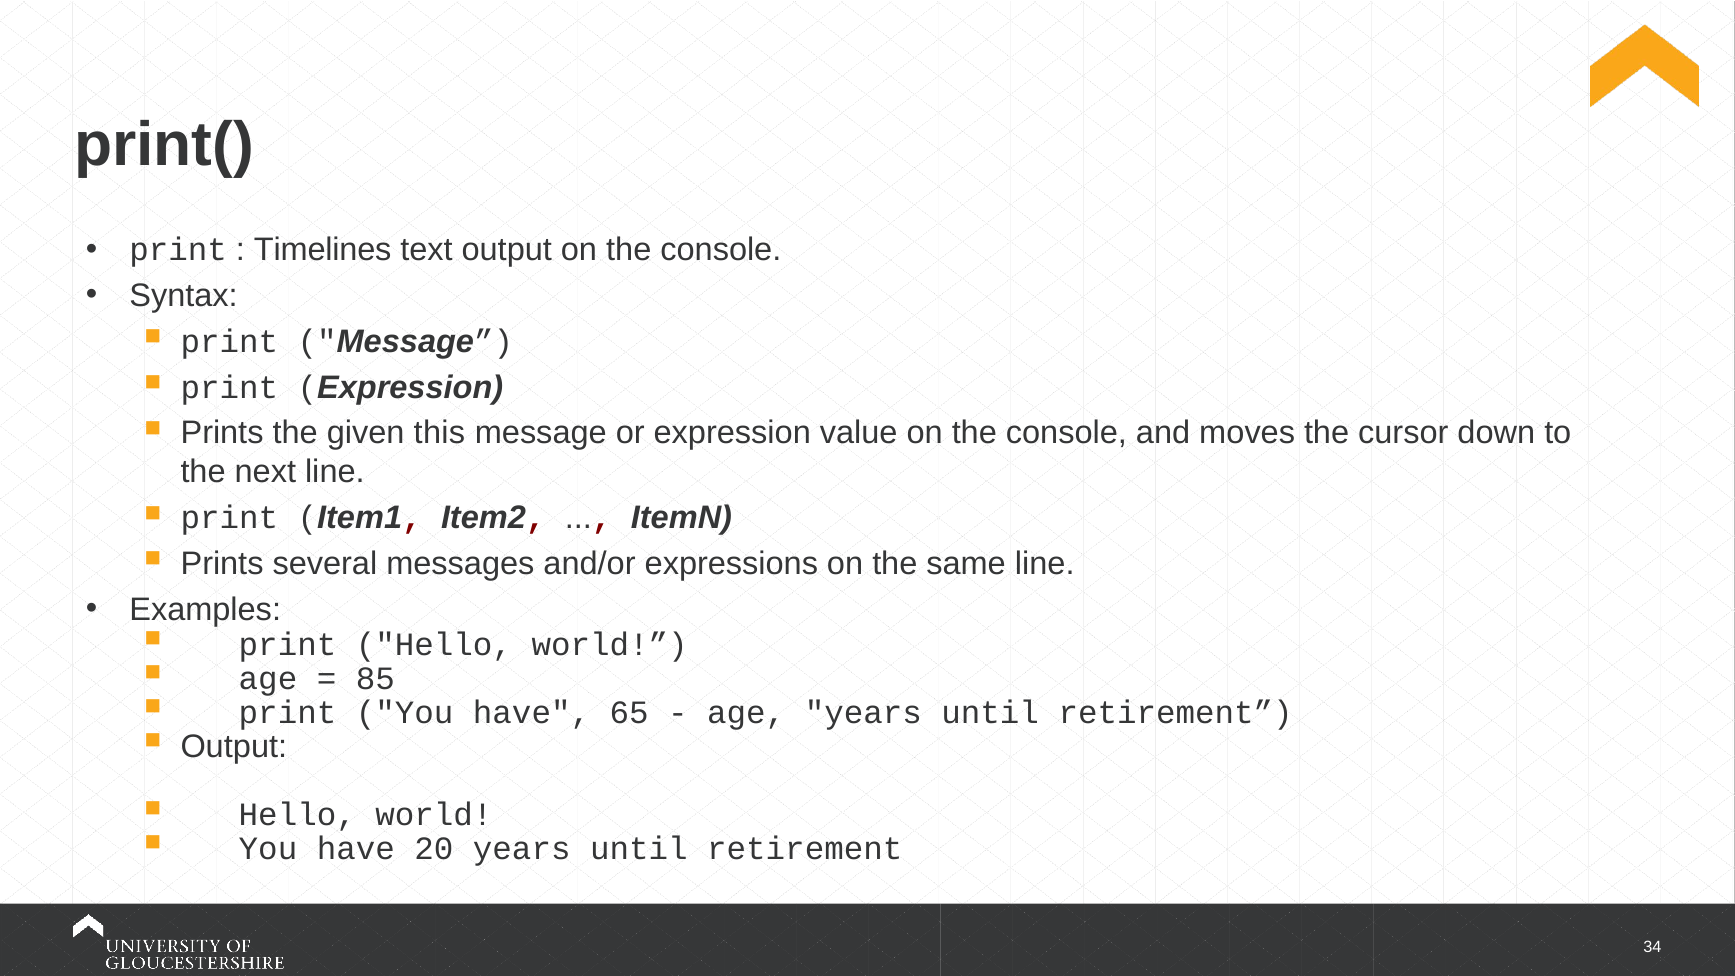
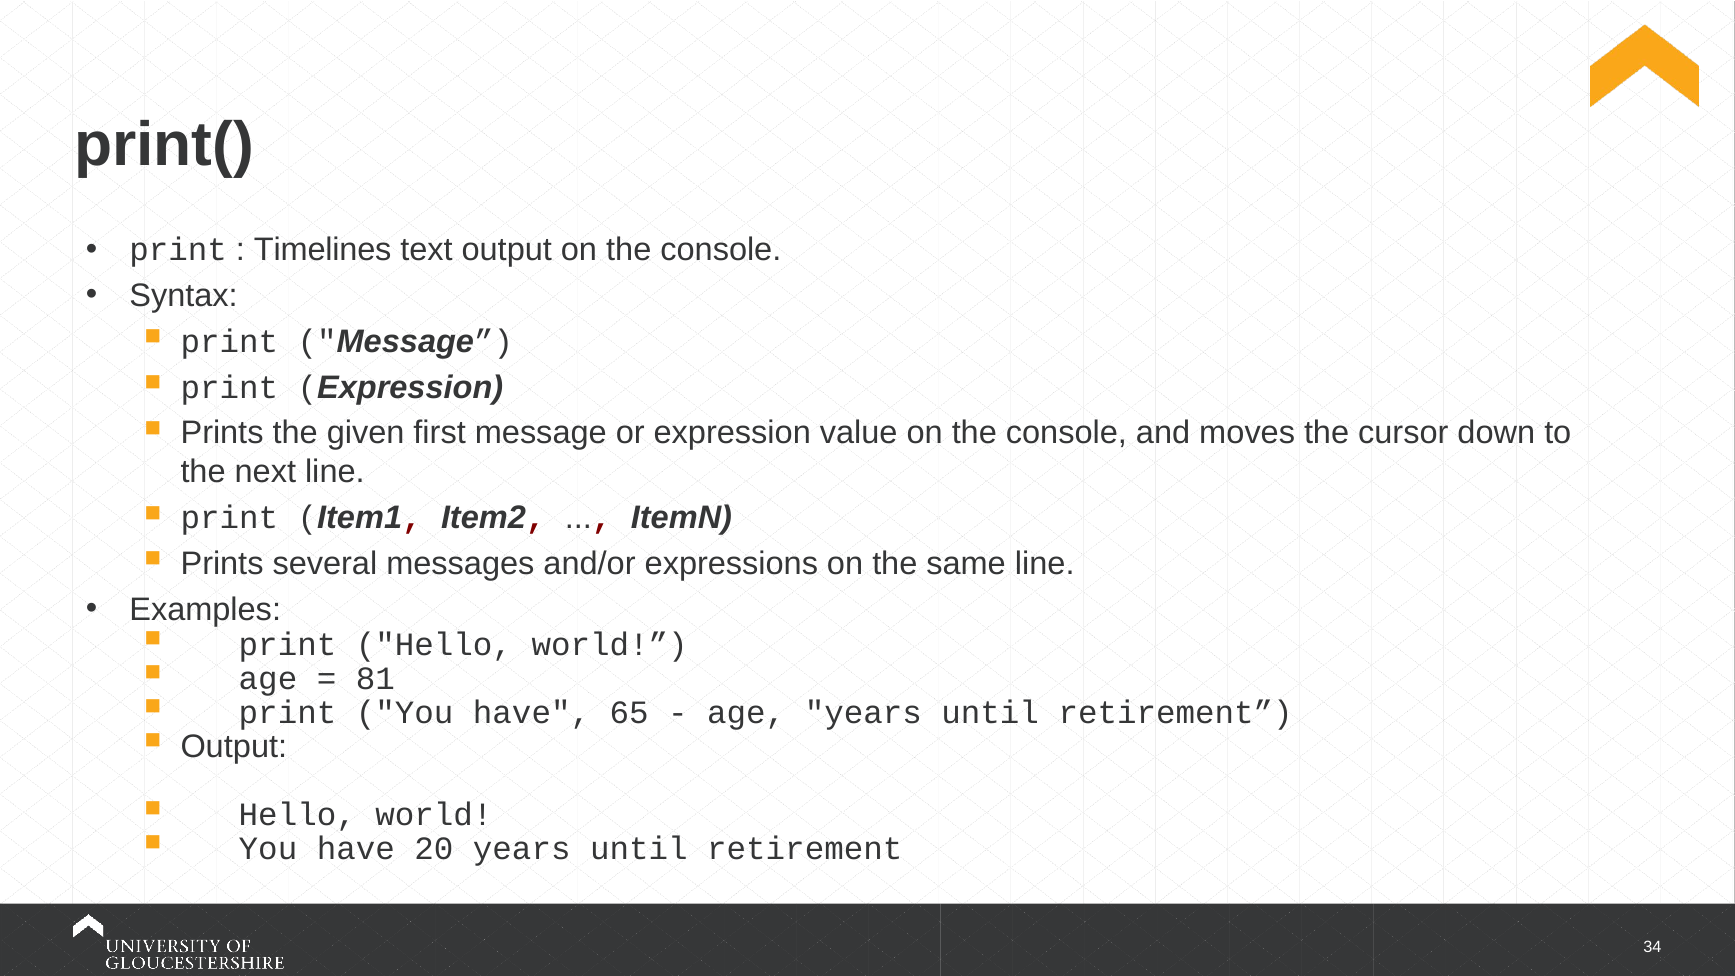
this: this -> first
85: 85 -> 81
